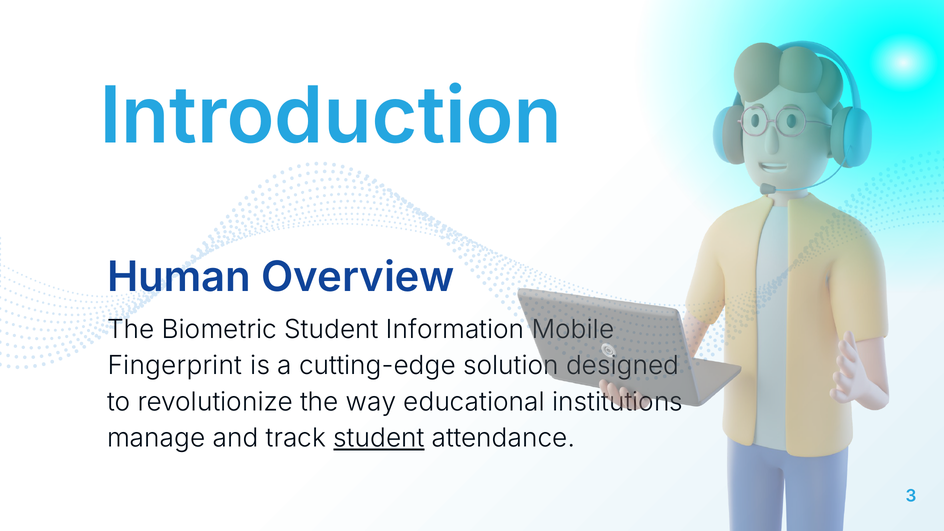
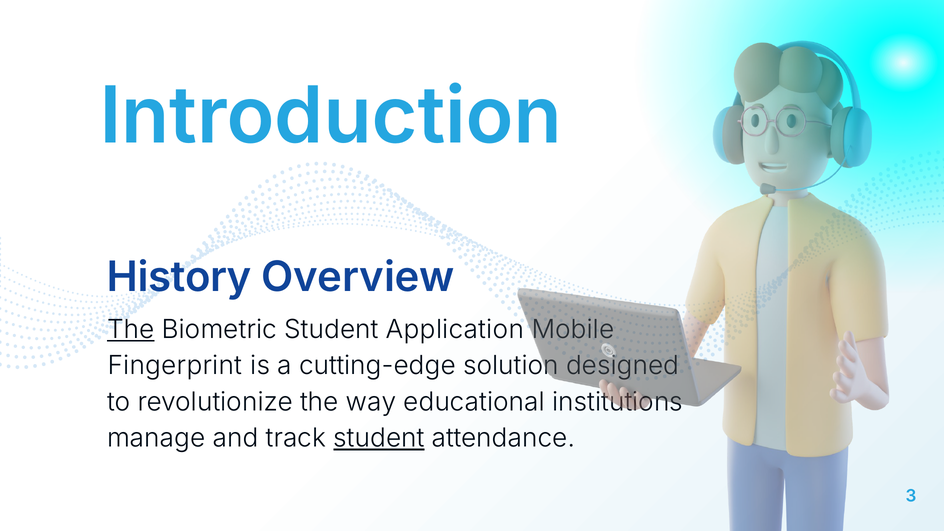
Human: Human -> History
The at (131, 330) underline: none -> present
Information: Information -> Application
